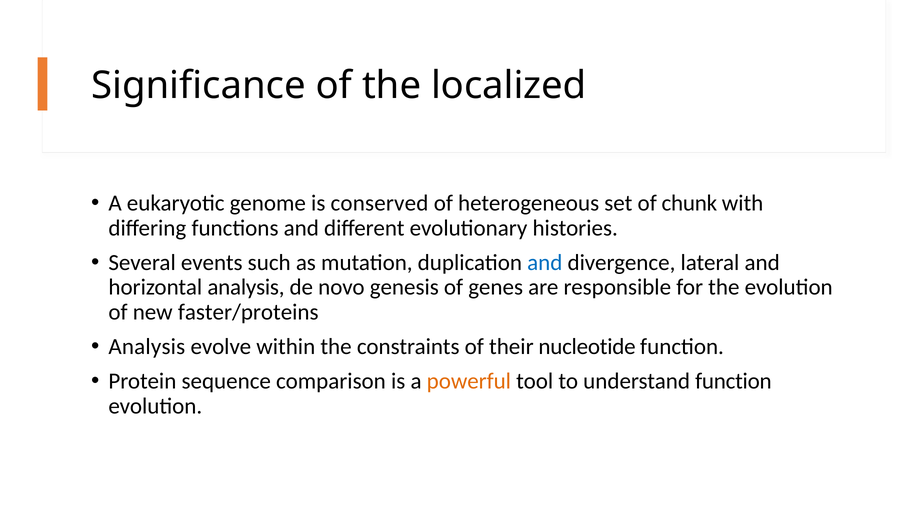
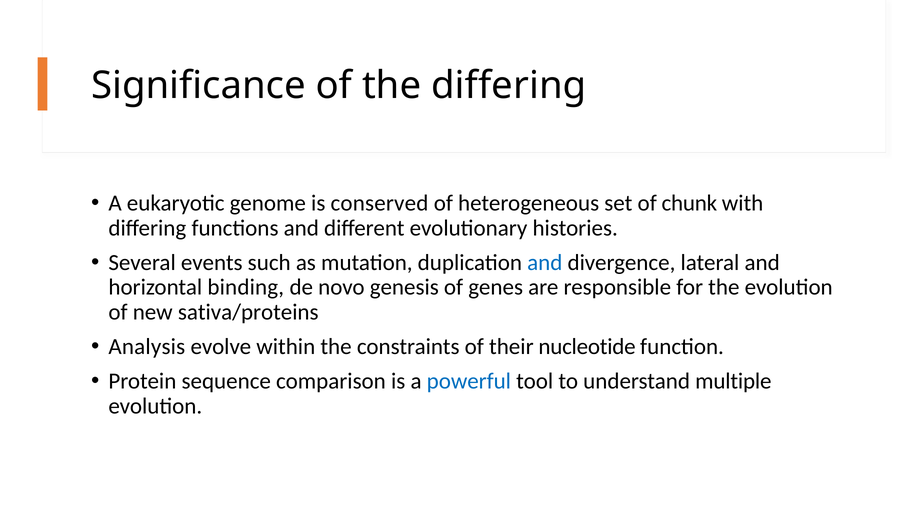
the localized: localized -> differing
horizontal analysis: analysis -> binding
faster/proteins: faster/proteins -> sativa/proteins
powerful colour: orange -> blue
understand function: function -> multiple
